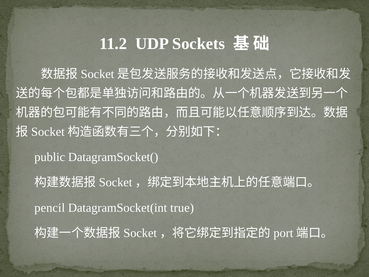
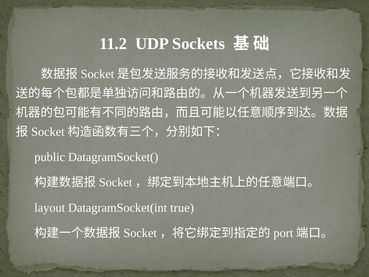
pencil: pencil -> layout
